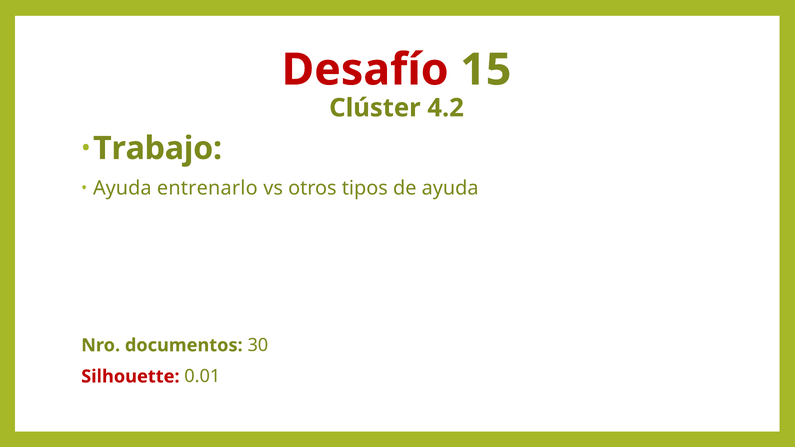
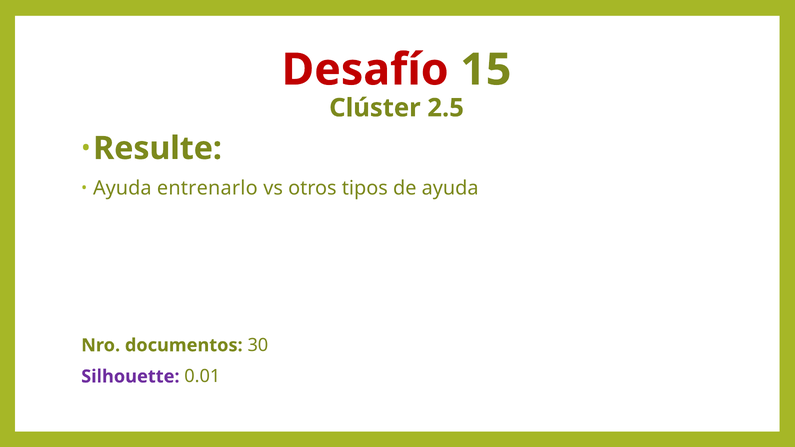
4.2: 4.2 -> 2.5
Trabajo: Trabajo -> Resulte
Silhouette colour: red -> purple
